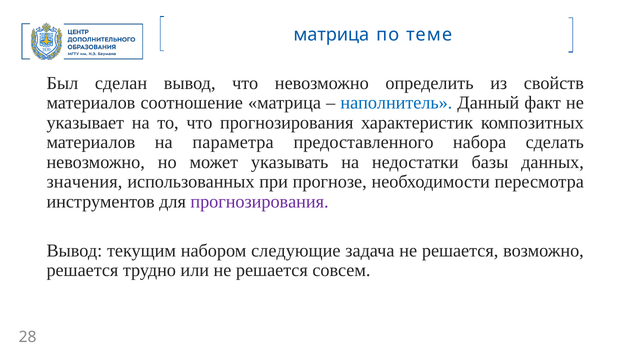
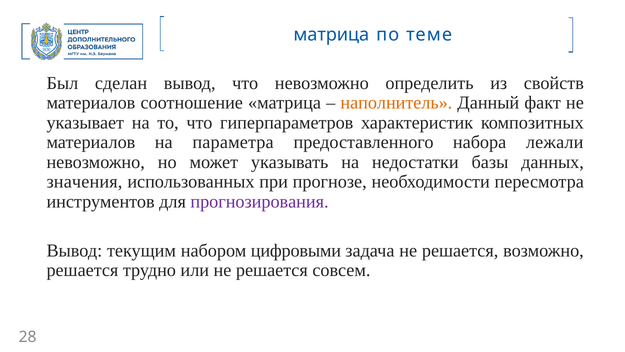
наполнитель colour: blue -> orange
что прогнозирования: прогнозирования -> гиперпараметров
сделать: сделать -> лежали
следующие: следующие -> цифровыми
